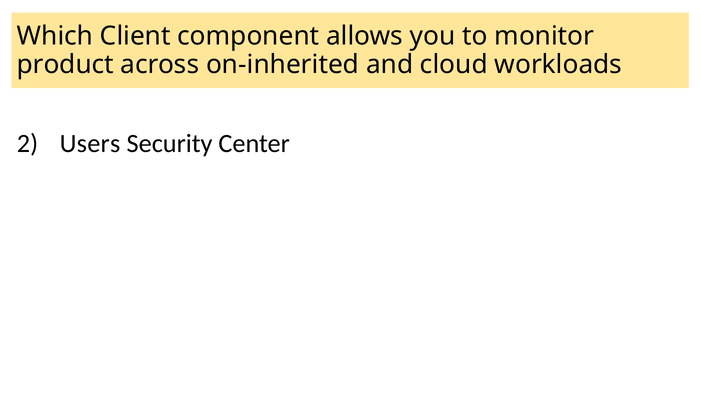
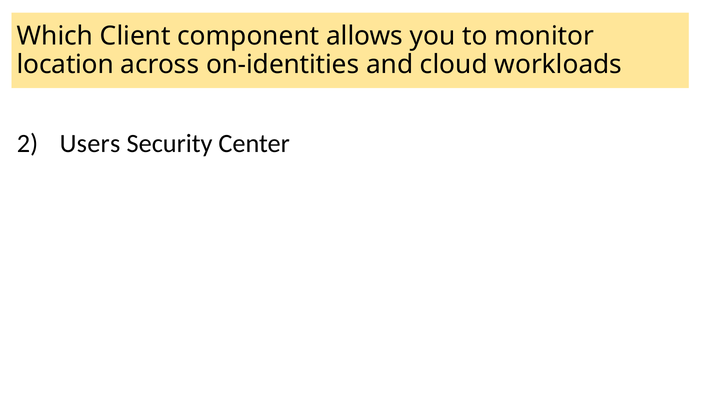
product: product -> location
on-inherited: on-inherited -> on-identities
